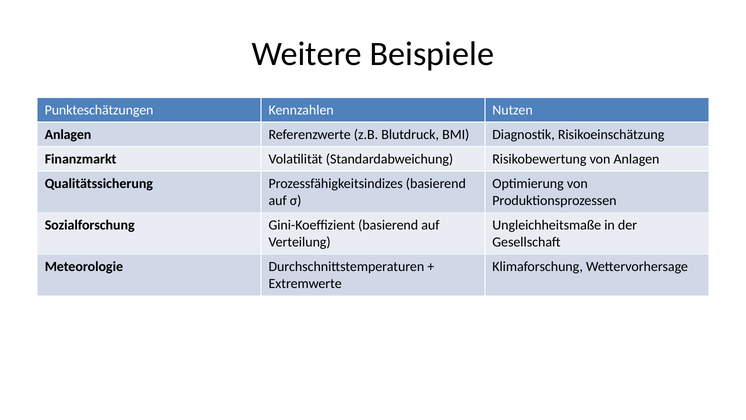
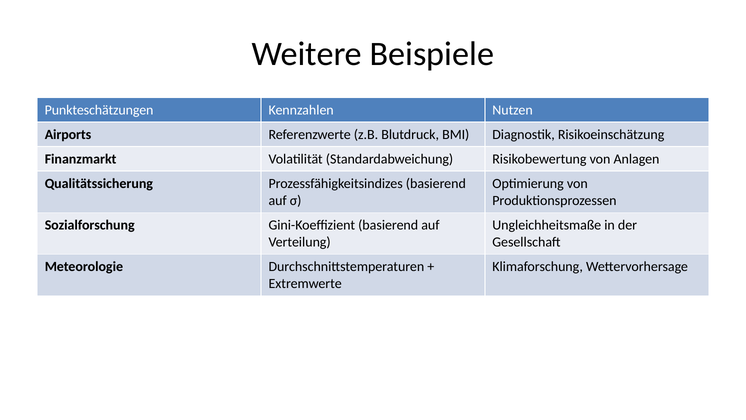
Anlagen at (68, 134): Anlagen -> Airports
